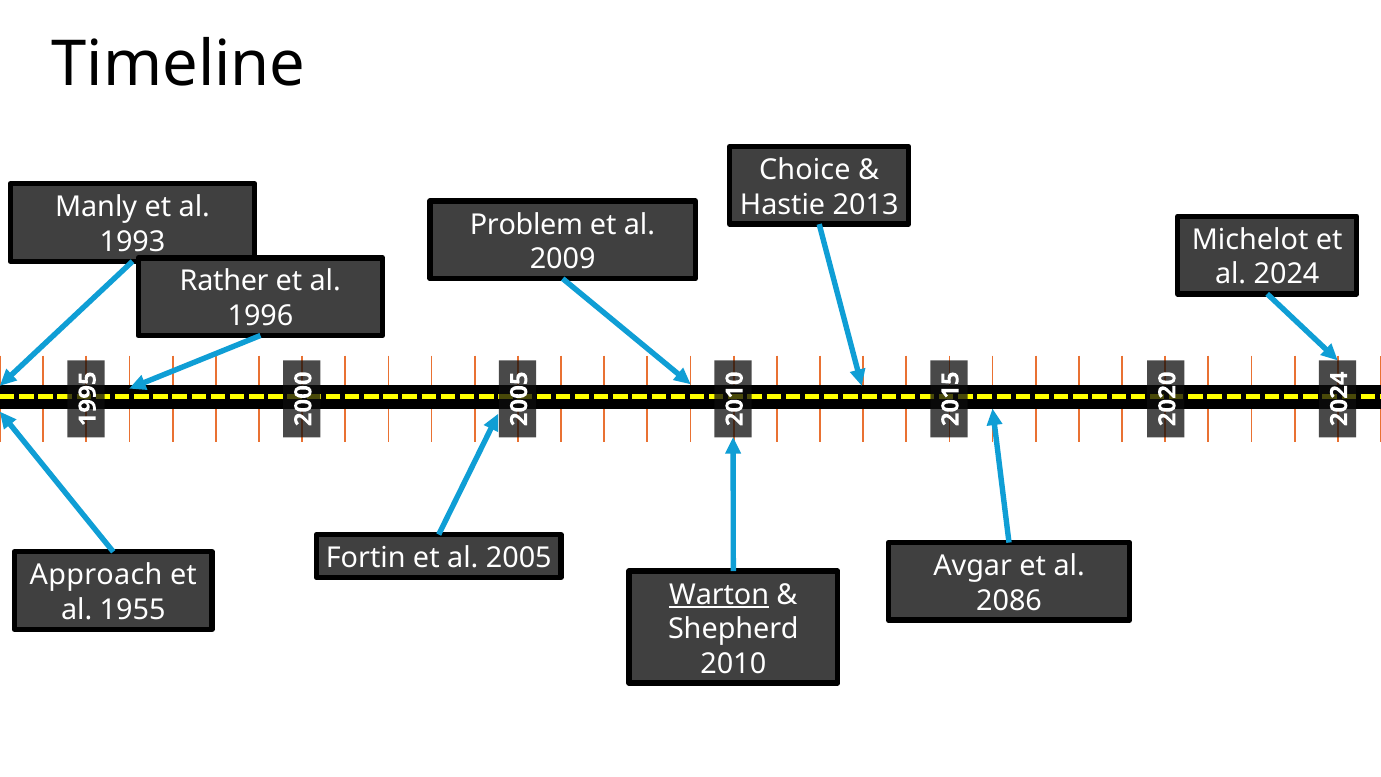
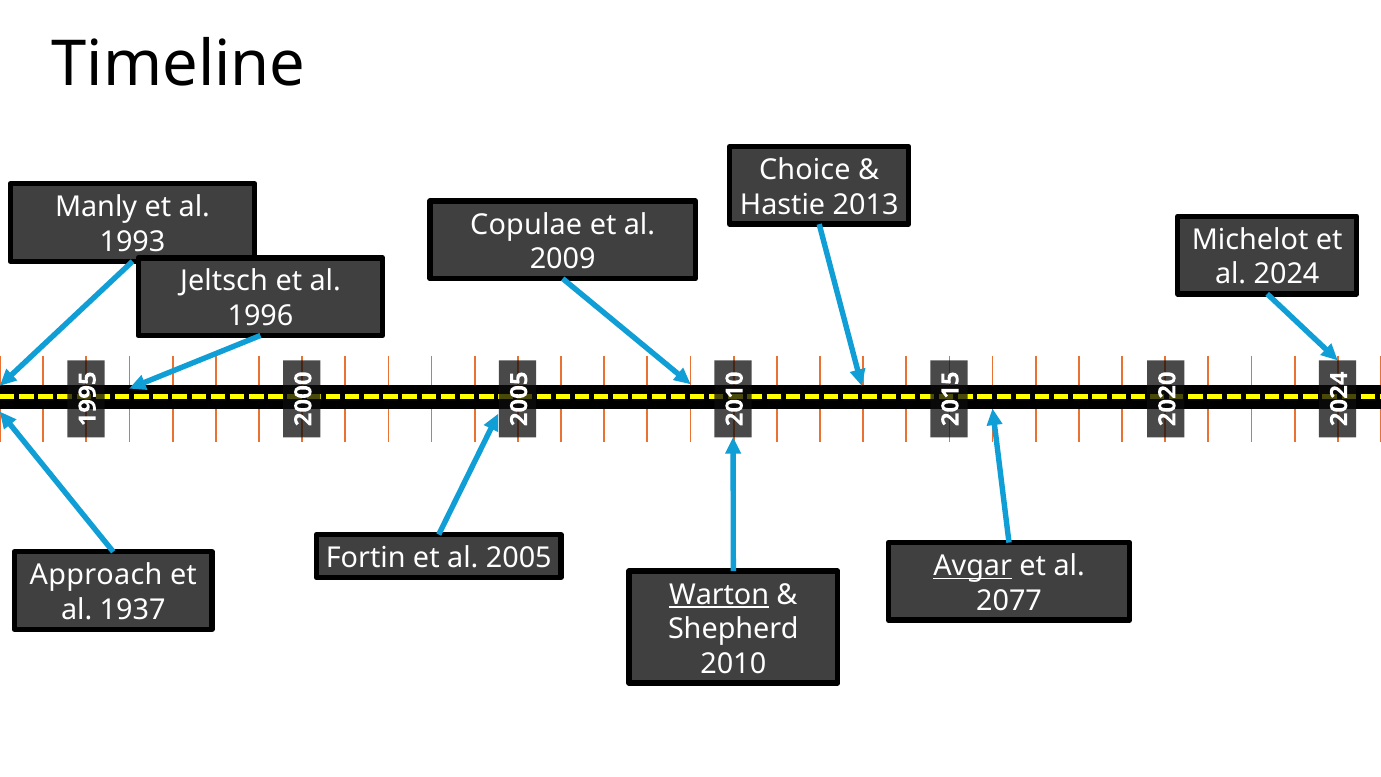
Problem: Problem -> Copulae
Rather: Rather -> Jeltsch
Avgar underline: none -> present
2086: 2086 -> 2077
1955: 1955 -> 1937
